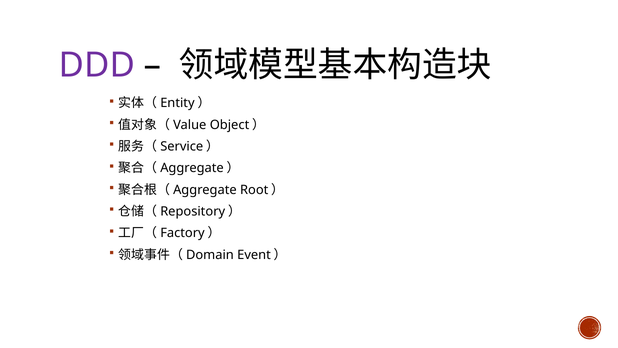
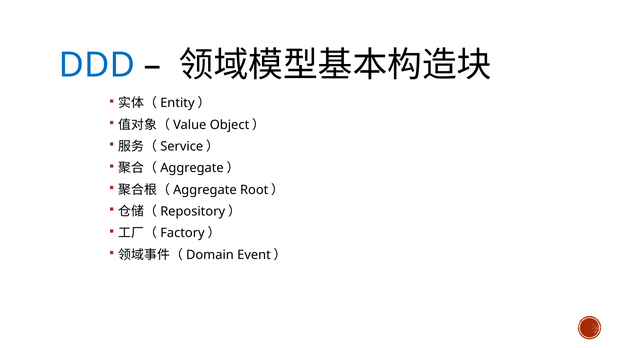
DDD colour: purple -> blue
